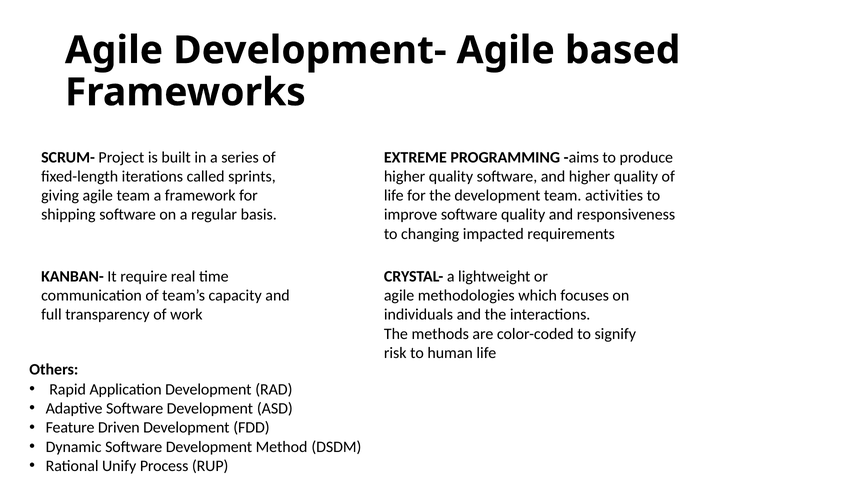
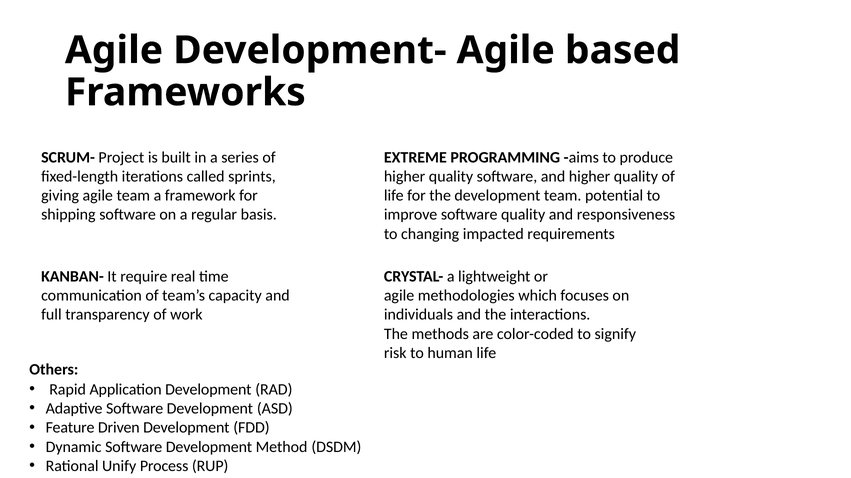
activities: activities -> potential
